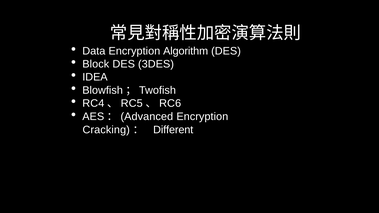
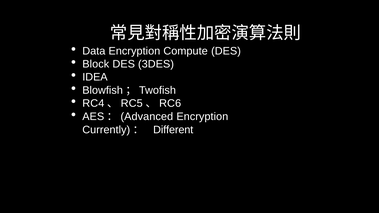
Algorithm: Algorithm -> Compute
Cracking: Cracking -> Currently
